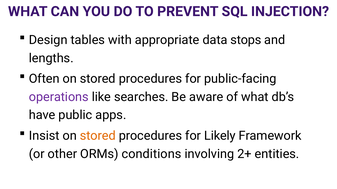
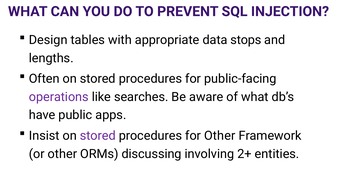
stored at (98, 136) colour: orange -> purple
for Likely: Likely -> Other
conditions: conditions -> discussing
